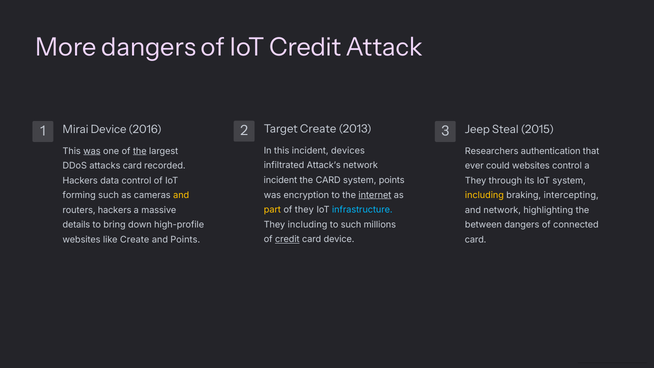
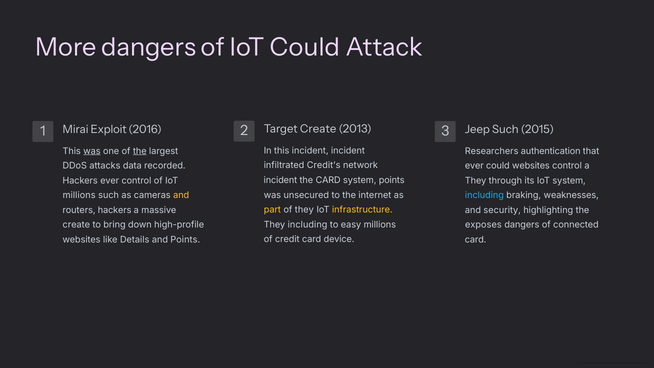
IoT Credit: Credit -> Could
Mirai Device: Device -> Exploit
Jeep Steal: Steal -> Such
incident devices: devices -> incident
Attack’s: Attack’s -> Credit’s
attacks card: card -> data
Hackers data: data -> ever
encryption: encryption -> unsecured
internet underline: present -> none
forming at (79, 195): forming -> millions
including at (484, 195) colour: yellow -> light blue
intercepting: intercepting -> weaknesses
infrastructure colour: light blue -> yellow
and network: network -> security
to such: such -> easy
details at (76, 225): details -> create
between: between -> exposes
credit at (287, 239) underline: present -> none
like Create: Create -> Details
